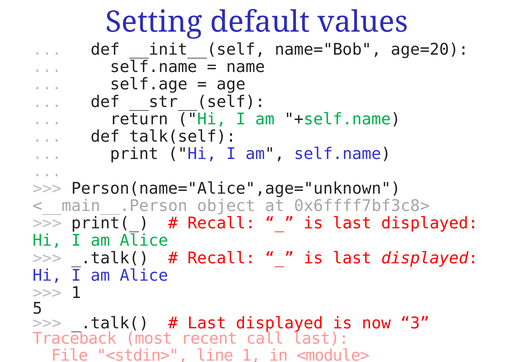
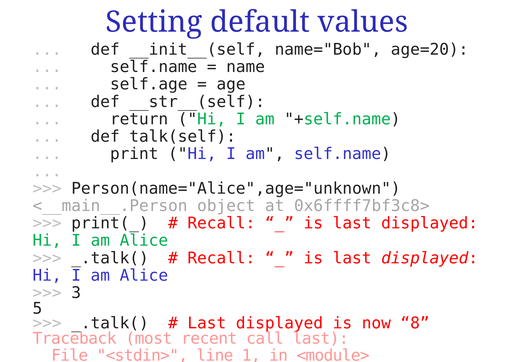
1 at (76, 293): 1 -> 3
3: 3 -> 8
